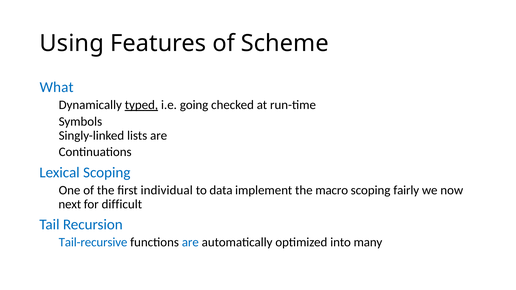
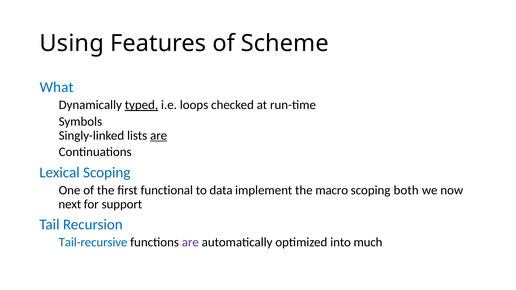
going: going -> loops
are at (159, 136) underline: none -> present
individual: individual -> functional
fairly: fairly -> both
difficult: difficult -> support
are at (190, 242) colour: blue -> purple
many: many -> much
